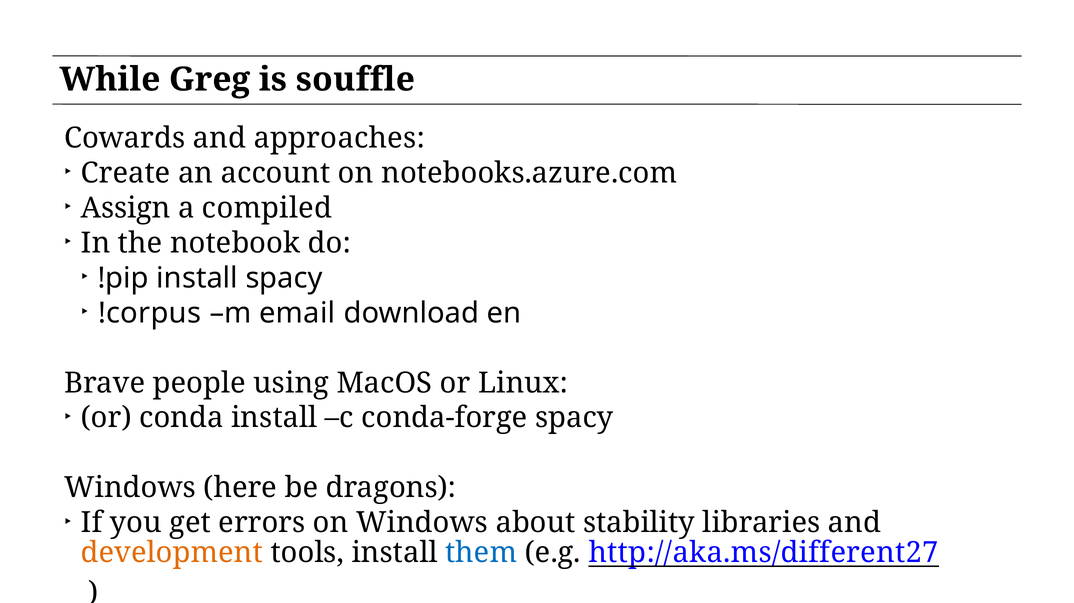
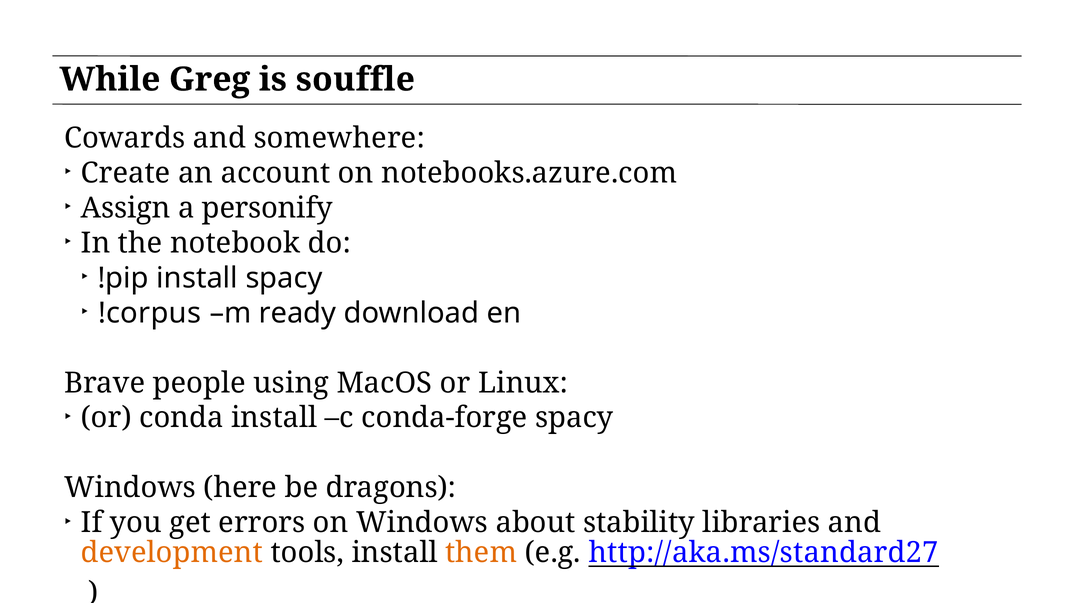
approaches: approaches -> somewhere
compiled: compiled -> personify
email: email -> ready
them colour: blue -> orange
http://aka.ms/different27: http://aka.ms/different27 -> http://aka.ms/standard27
